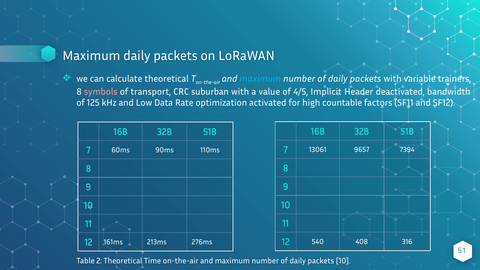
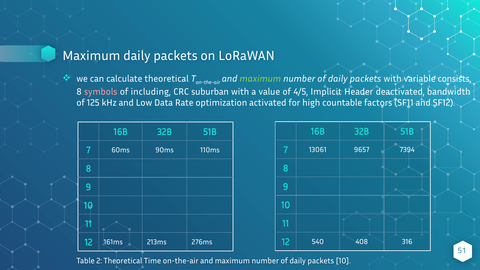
maximum at (260, 79) colour: light blue -> light green
trainers: trainers -> consists
transport: transport -> including
